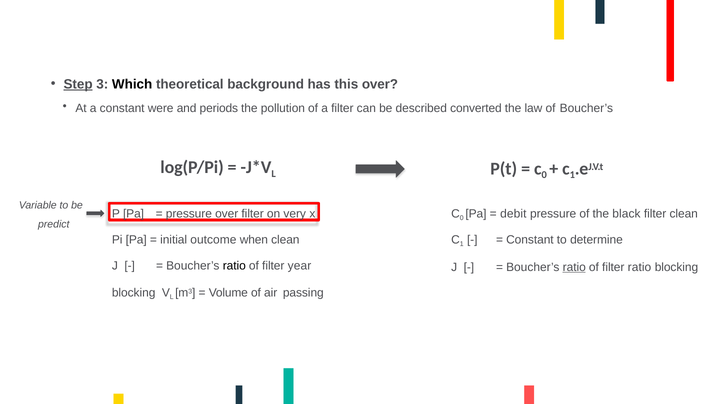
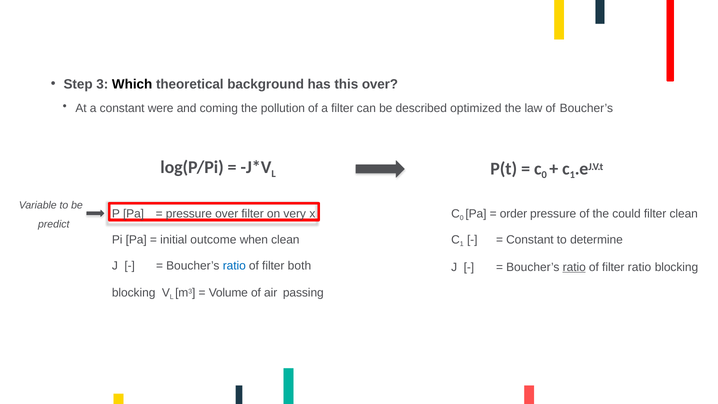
Step underline: present -> none
periods: periods -> coming
converted: converted -> optimized
debit: debit -> order
black: black -> could
ratio at (234, 266) colour: black -> blue
year: year -> both
